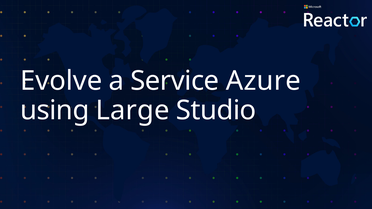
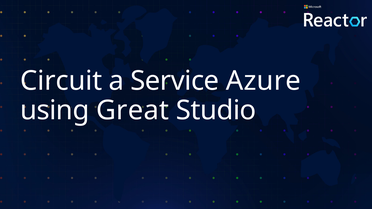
Evolve: Evolve -> Circuit
Large: Large -> Great
